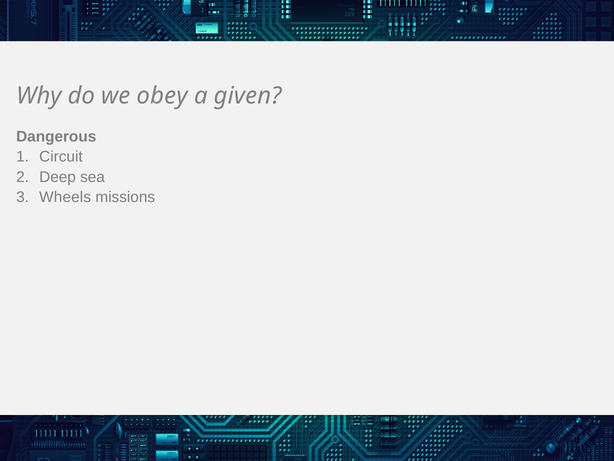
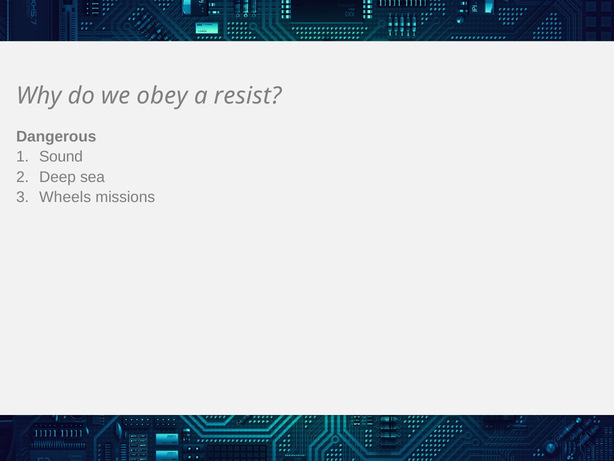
given: given -> resist
Circuit: Circuit -> Sound
